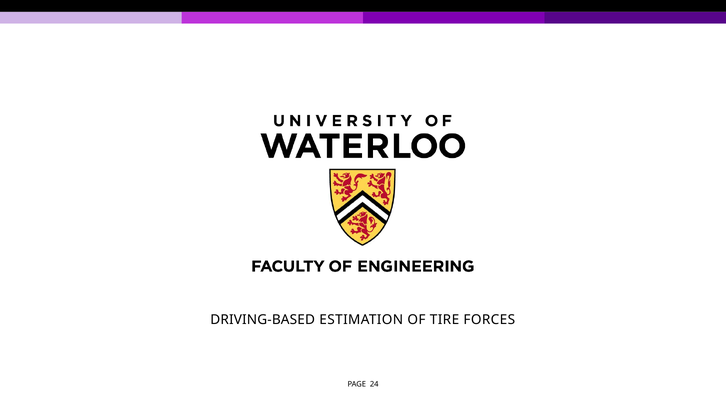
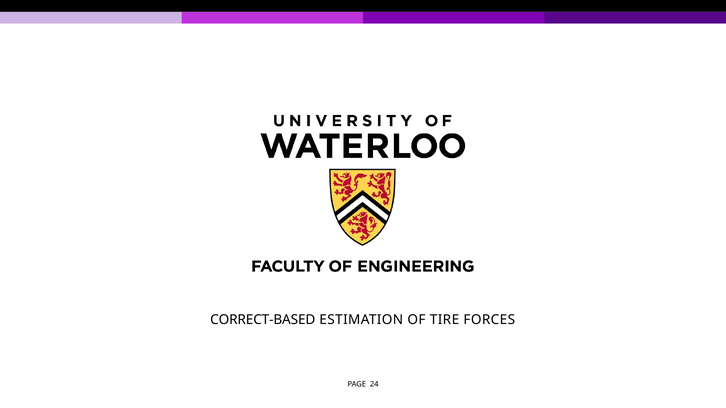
DRIVING-BASED: DRIVING-BASED -> CORRECT-BASED
